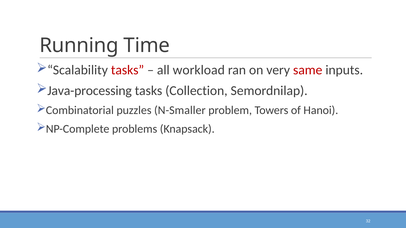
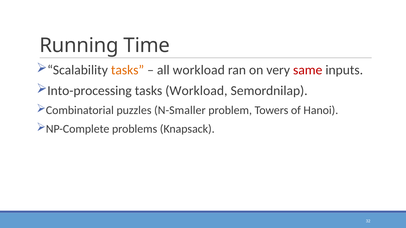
tasks at (128, 70) colour: red -> orange
Java-processing: Java-processing -> Into-processing
tasks Collection: Collection -> Workload
